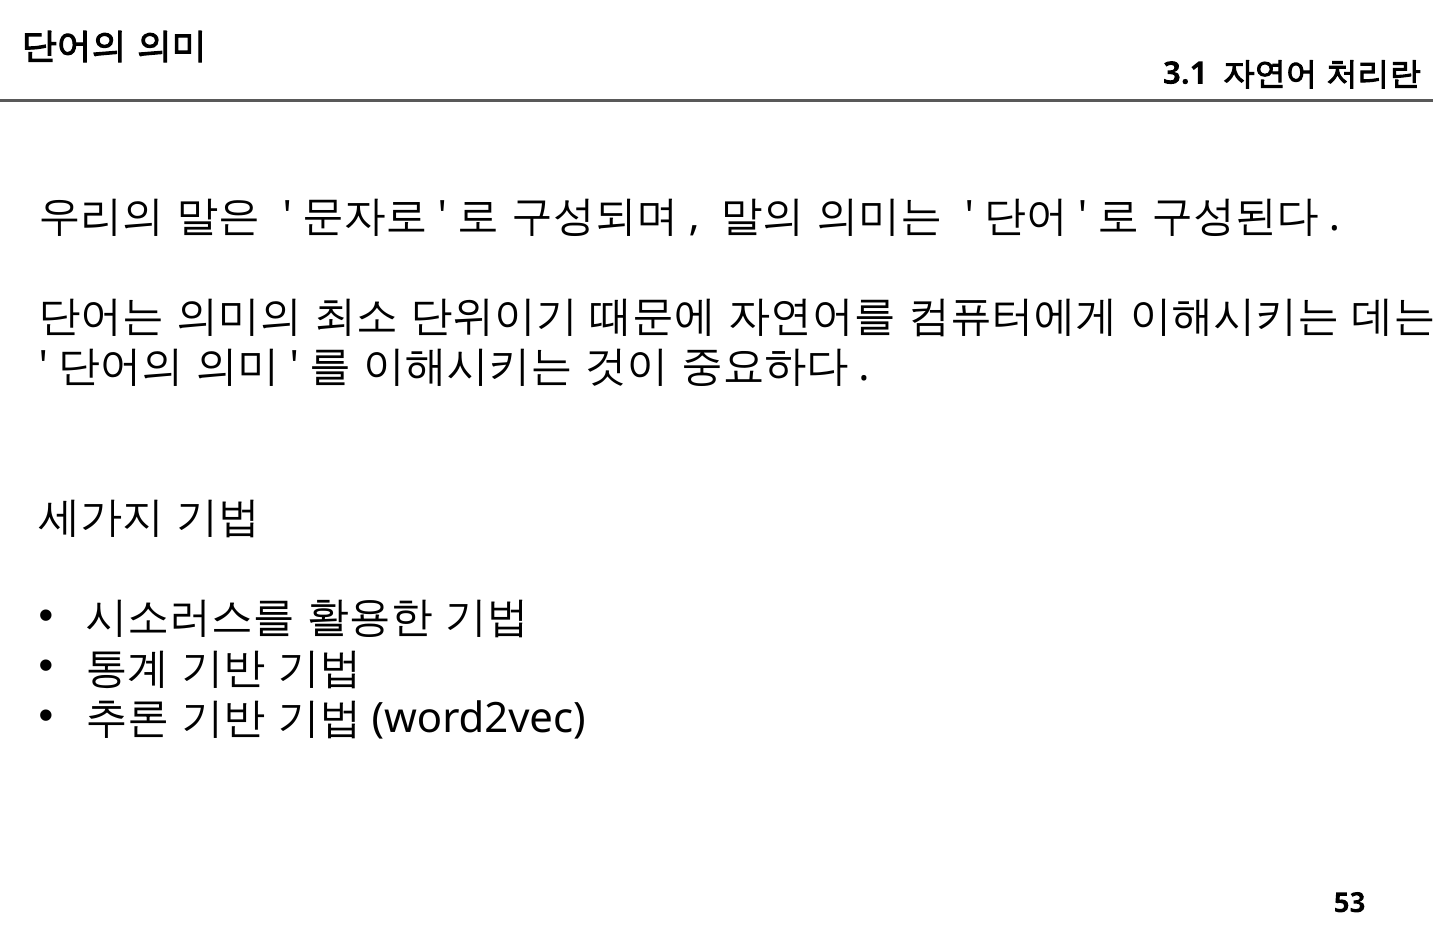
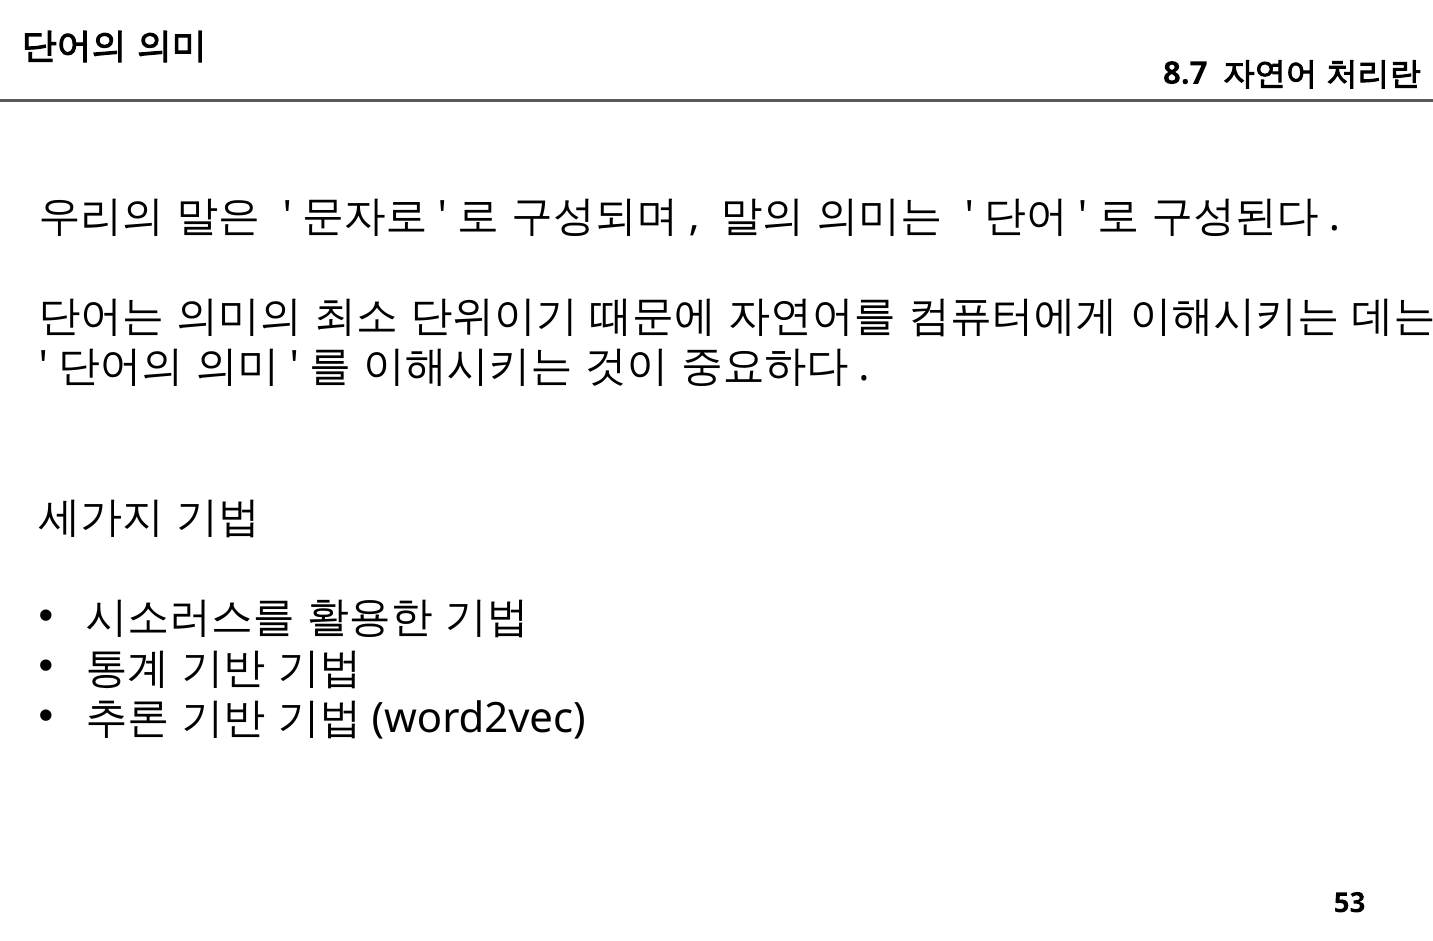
3.1: 3.1 -> 8.7
